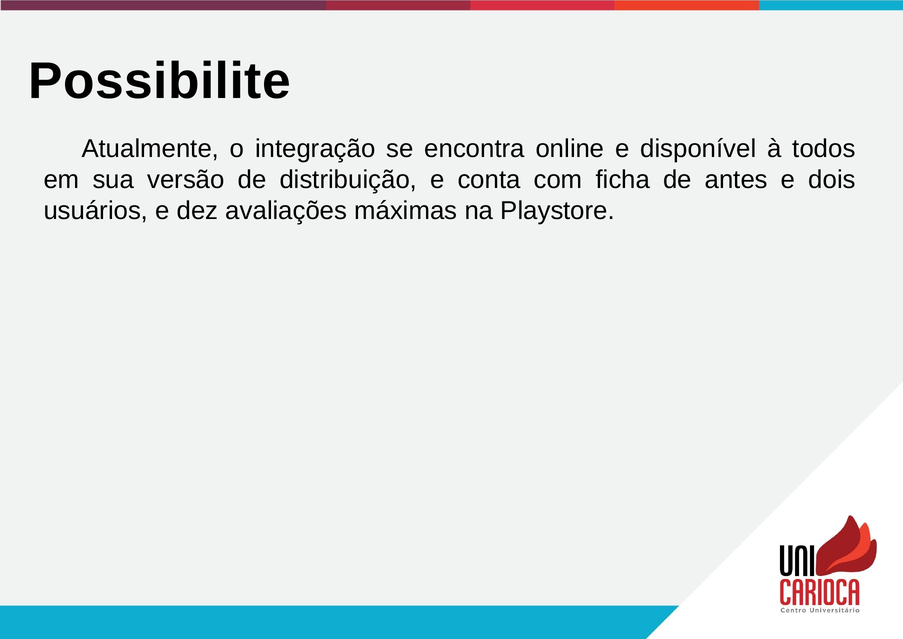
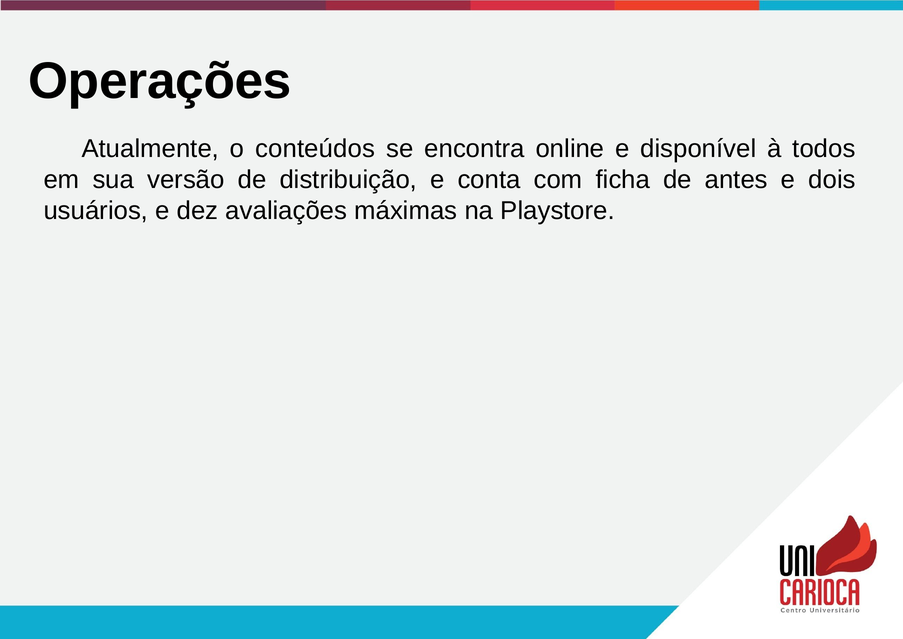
Possibilite: Possibilite -> Operações
integração: integração -> conteúdos
